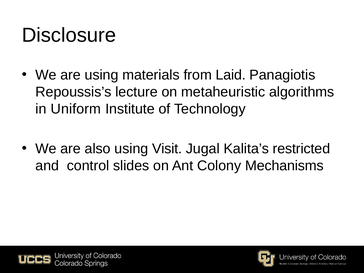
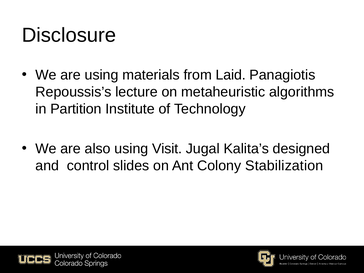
Uniform: Uniform -> Partition
restricted: restricted -> designed
Mechanisms: Mechanisms -> Stabilization
